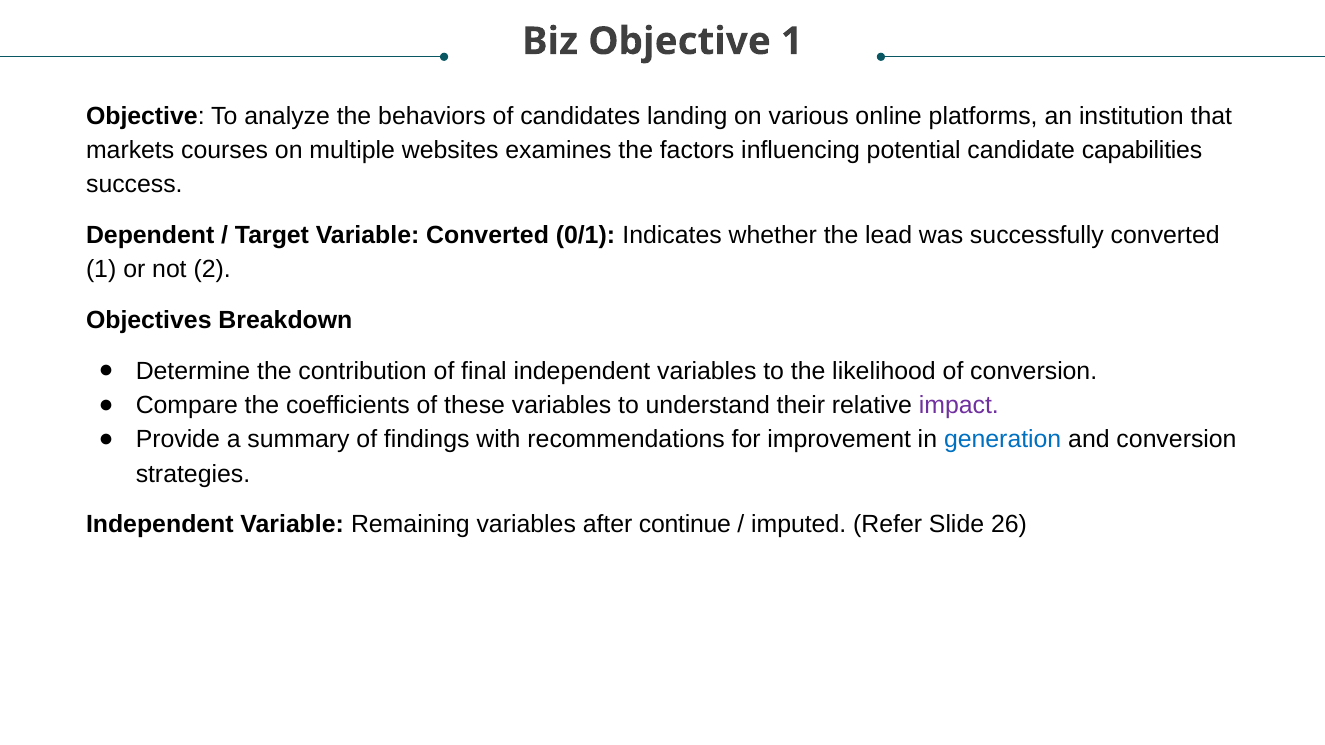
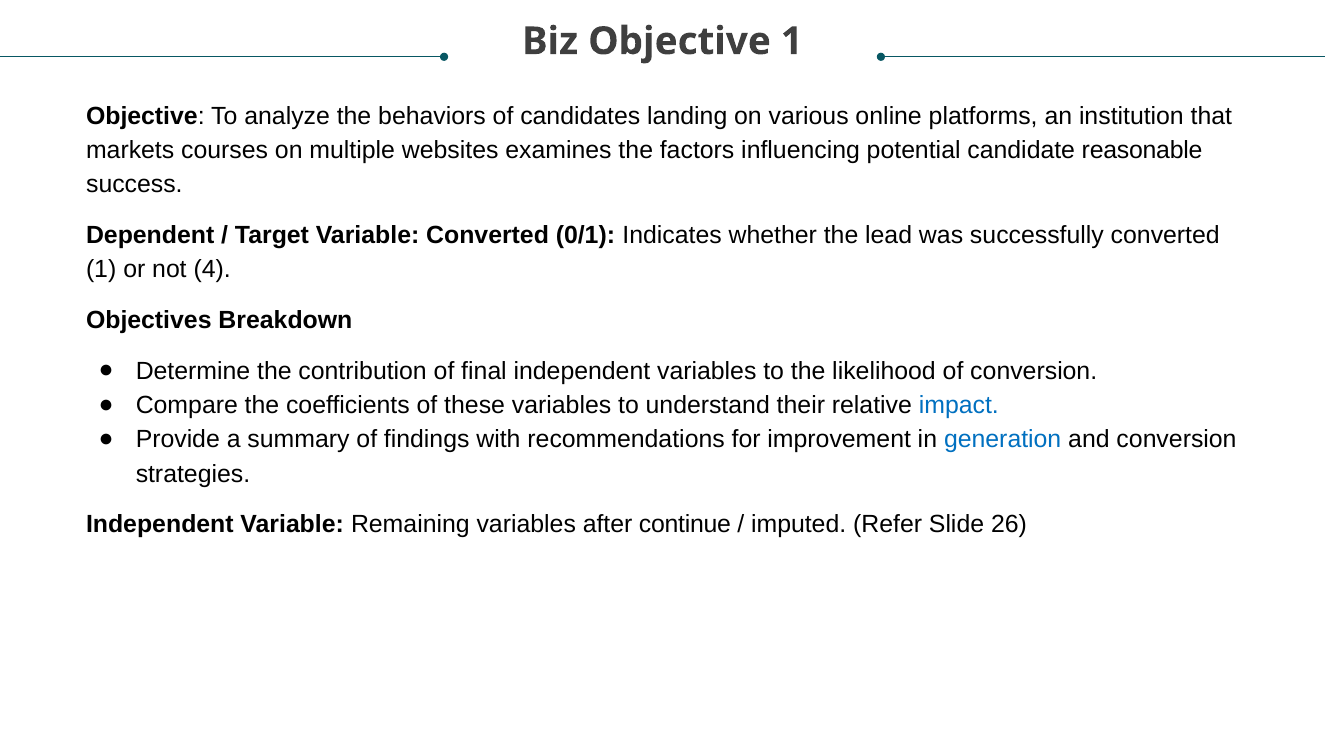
capabilities: capabilities -> reasonable
2: 2 -> 4
impact colour: purple -> blue
